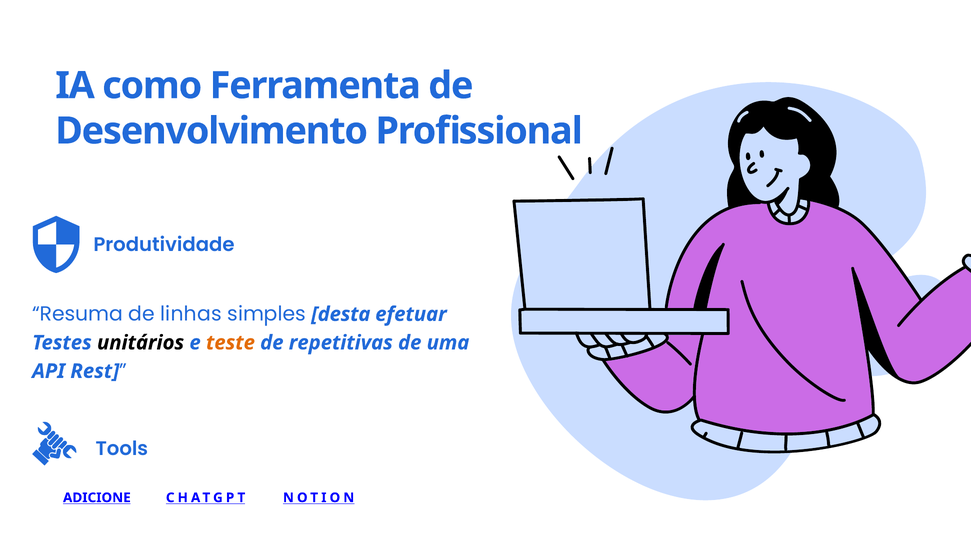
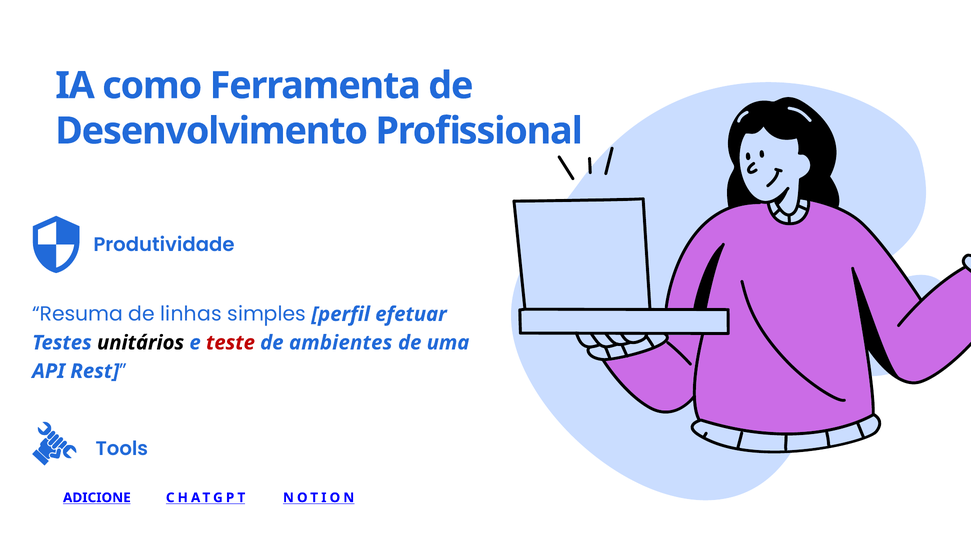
desta: desta -> perfil
teste colour: orange -> red
repetitivas: repetitivas -> ambientes
